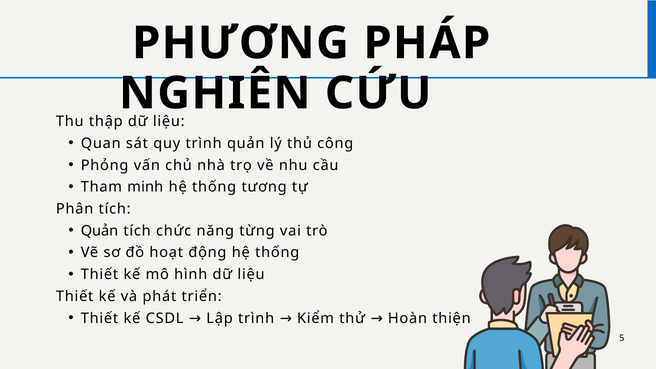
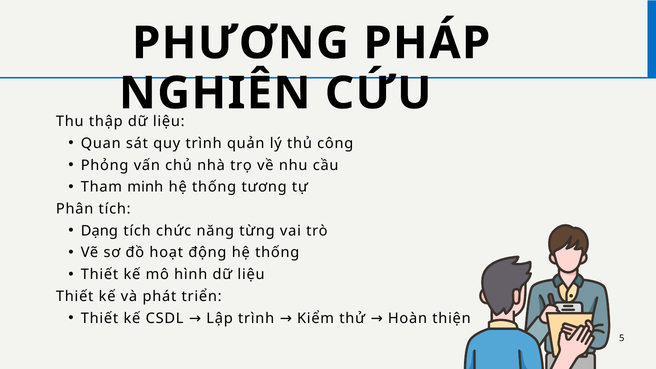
Quản at (99, 231): Quản -> Dạng
